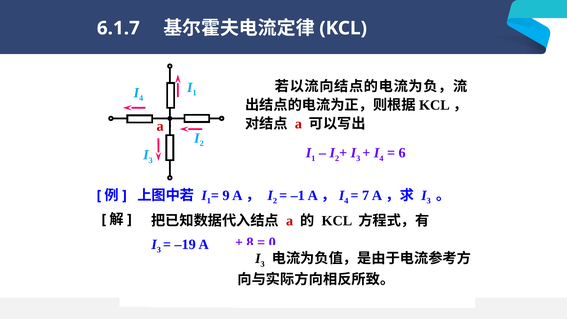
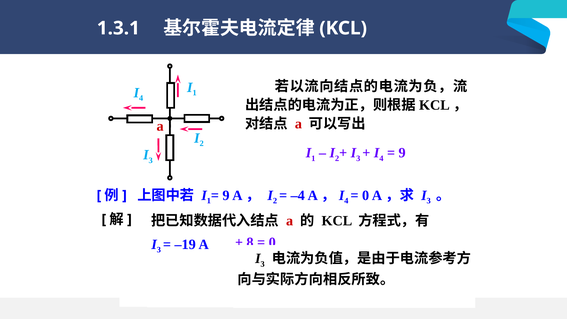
6.1.7: 6.1.7 -> 1.3.1
6 at (402, 153): 6 -> 9
–1: –1 -> –4
7 at (366, 195): 7 -> 0
